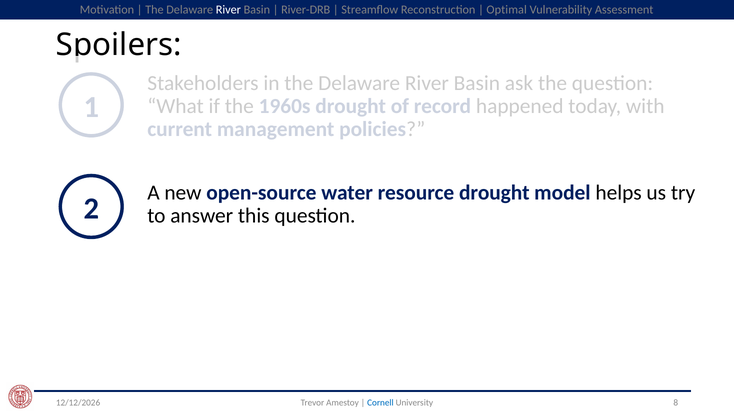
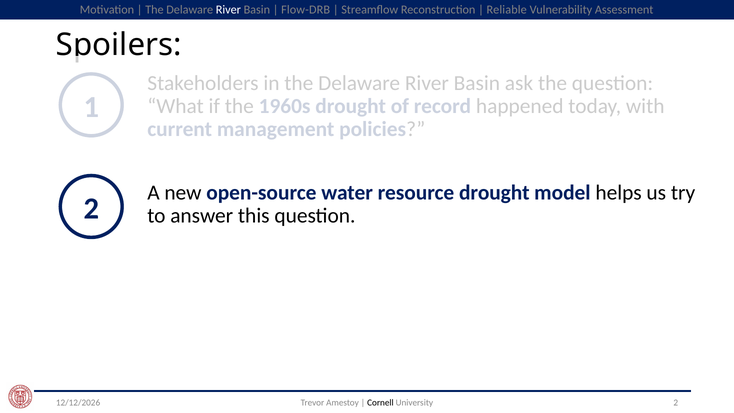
River-DRB: River-DRB -> Flow-DRB
Optimal: Optimal -> Reliable
Cornell colour: blue -> black
University 8: 8 -> 2
